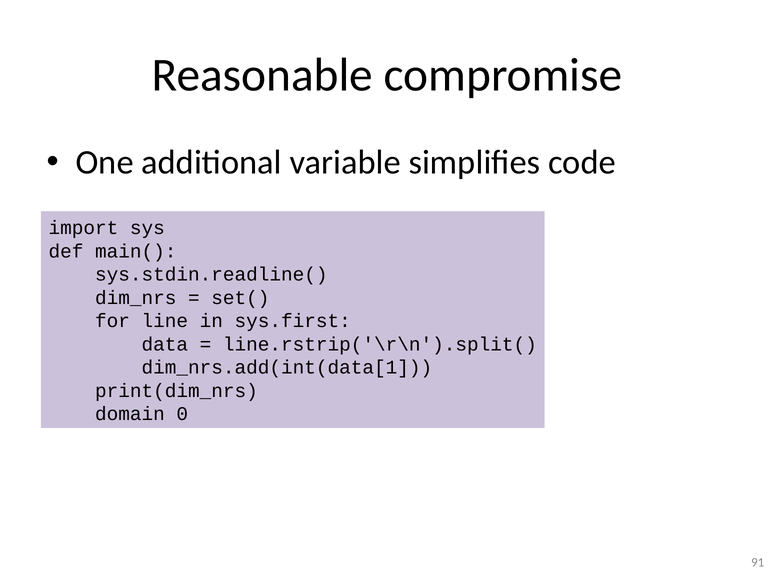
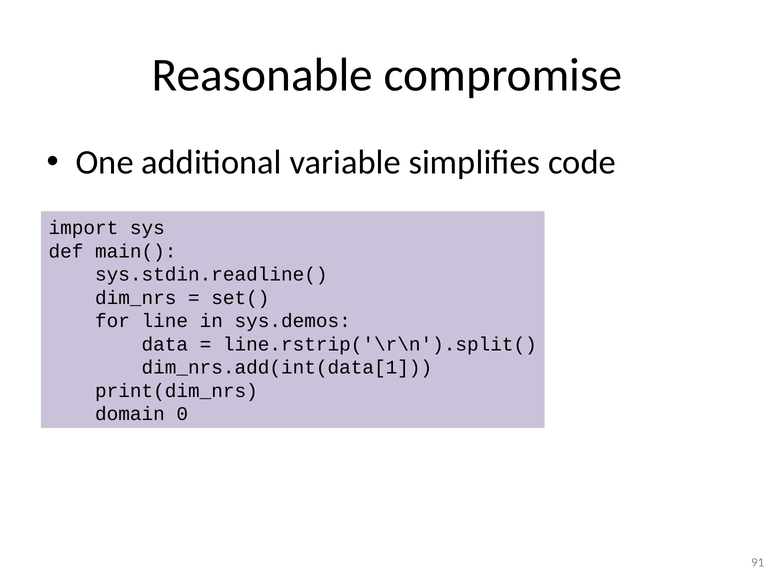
sys.first: sys.first -> sys.demos
